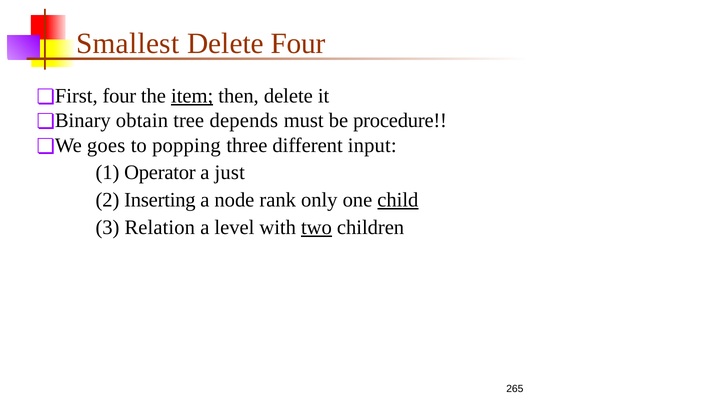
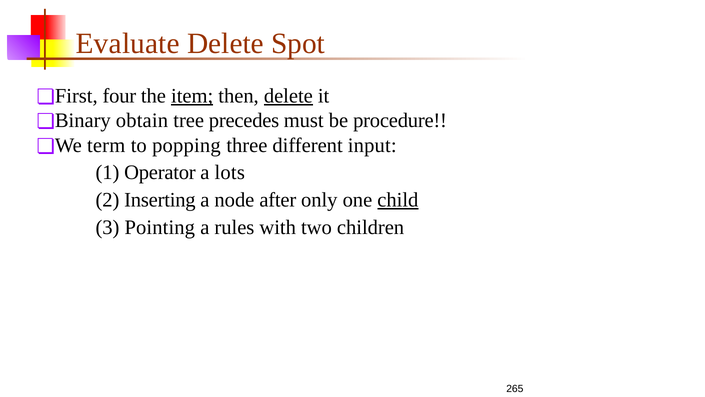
Smallest: Smallest -> Evaluate
Delete Four: Four -> Spot
delete at (288, 96) underline: none -> present
depends: depends -> precedes
goes: goes -> term
just: just -> lots
rank: rank -> after
Relation: Relation -> Pointing
level: level -> rules
two underline: present -> none
